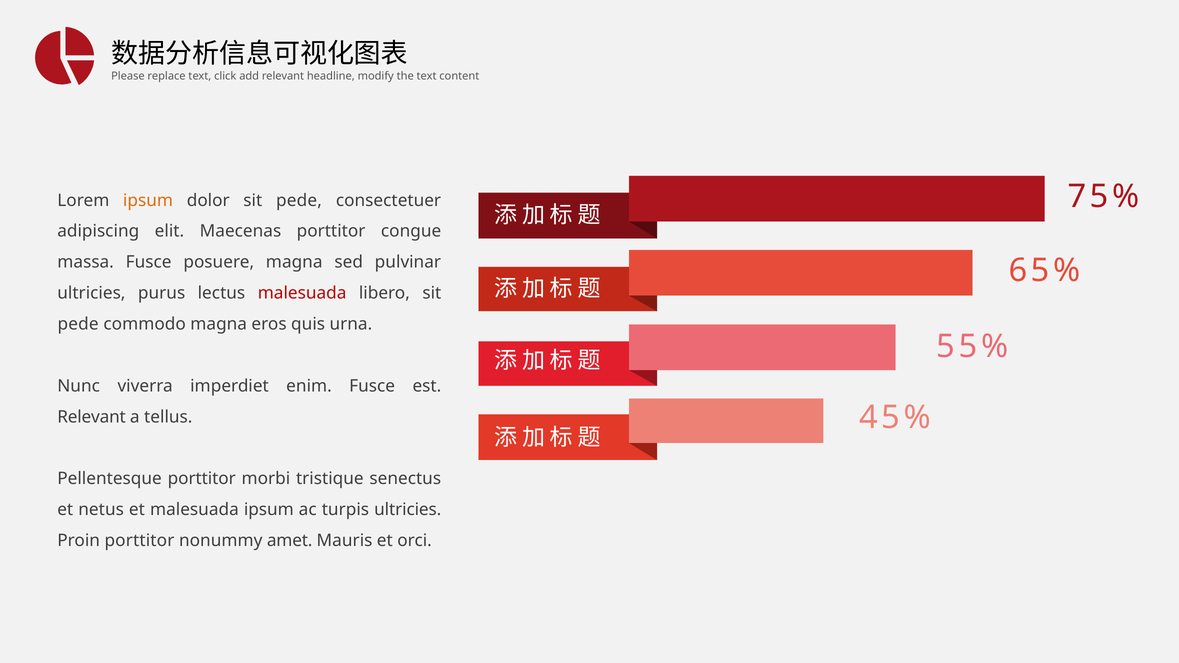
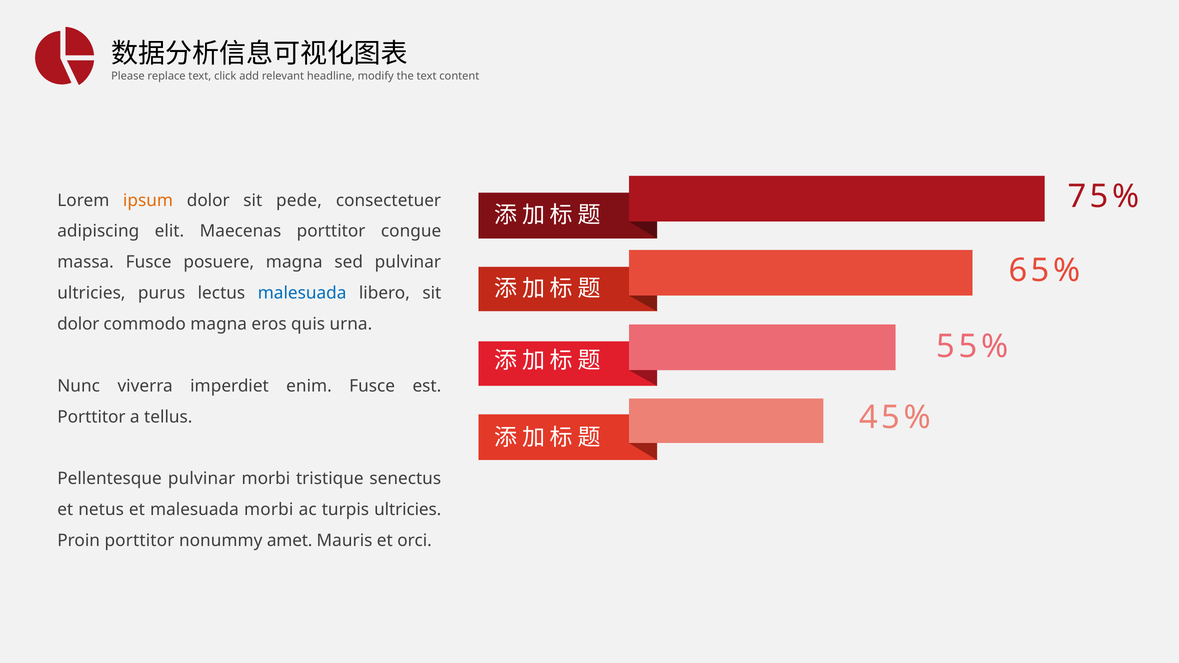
malesuada at (302, 293) colour: red -> blue
pede at (78, 324): pede -> dolor
Relevant at (92, 417): Relevant -> Porttitor
Pellentesque porttitor: porttitor -> pulvinar
malesuada ipsum: ipsum -> morbi
